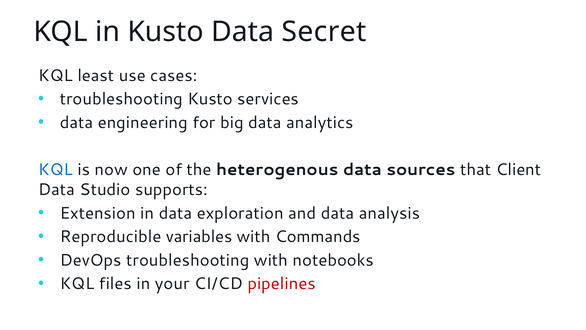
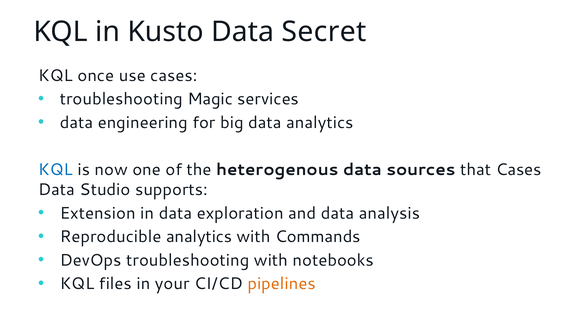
least: least -> once
troubleshooting Kusto: Kusto -> Magic
that Client: Client -> Cases
Reproducible variables: variables -> analytics
pipelines colour: red -> orange
